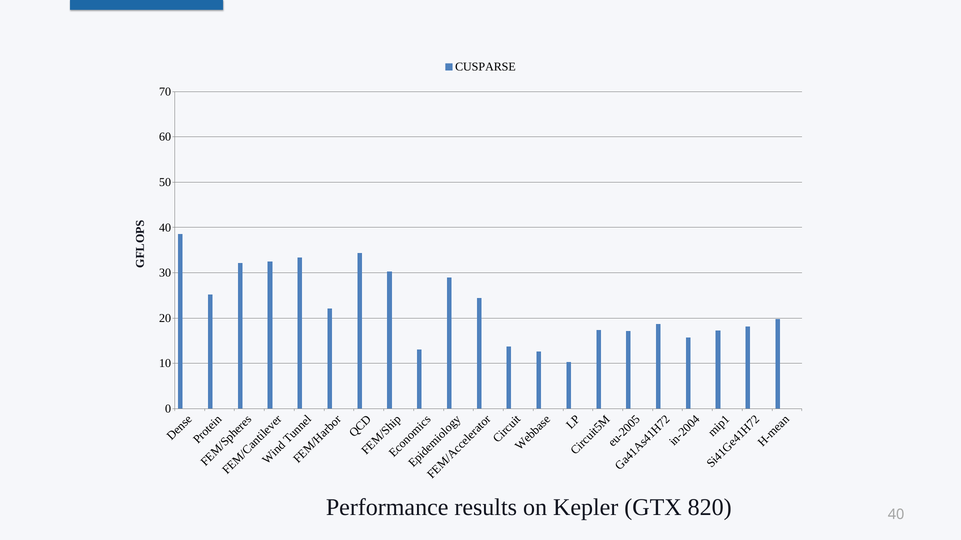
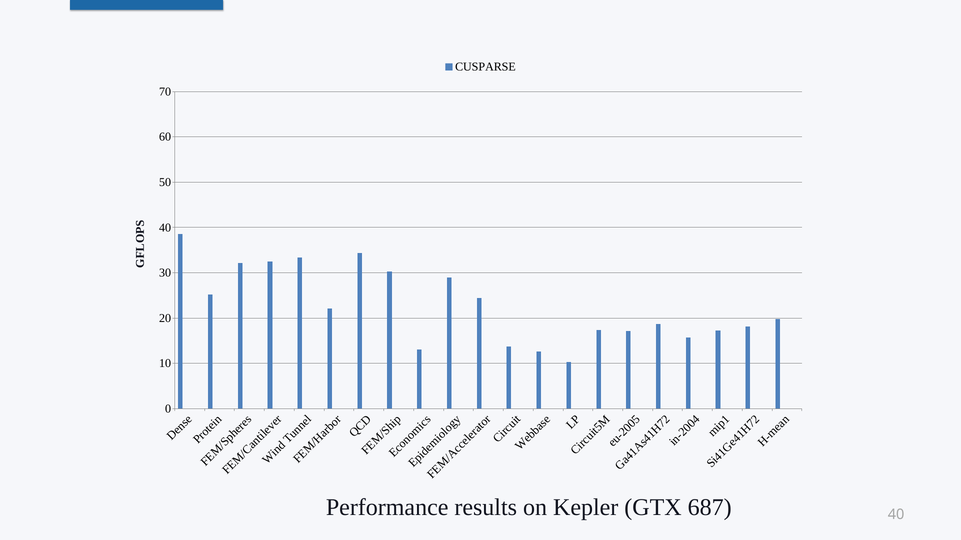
820: 820 -> 687
